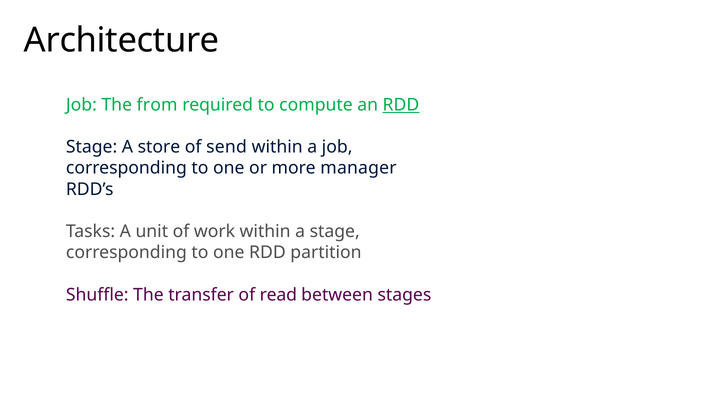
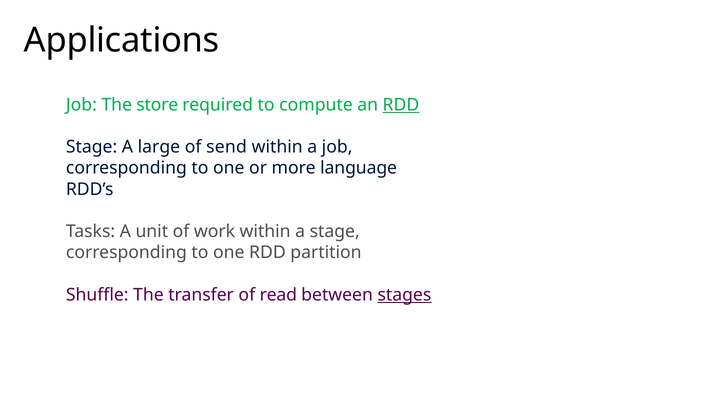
Architecture: Architecture -> Applications
from: from -> store
store: store -> large
manager: manager -> language
stages underline: none -> present
